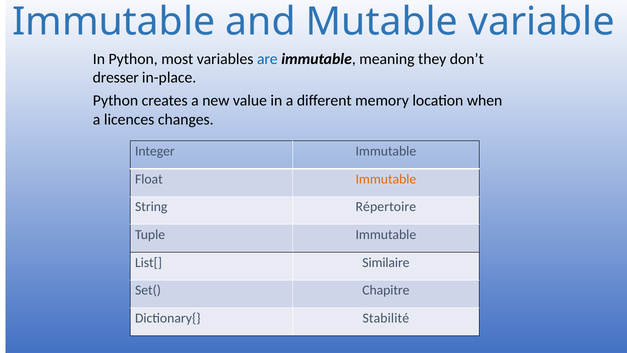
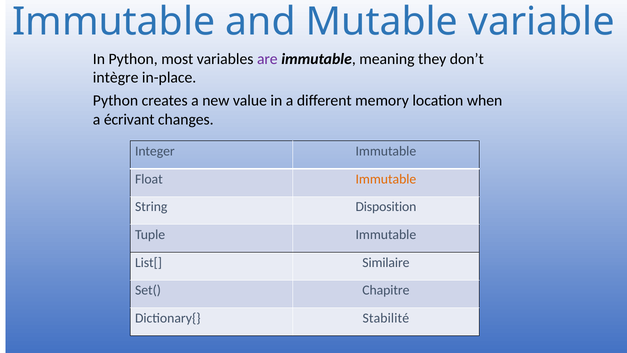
are colour: blue -> purple
dresser: dresser -> intègre
licences: licences -> écrivant
Répertoire: Répertoire -> Disposition
